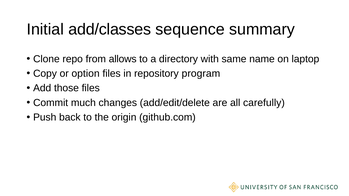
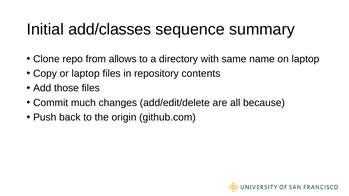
or option: option -> laptop
program: program -> contents
carefully: carefully -> because
